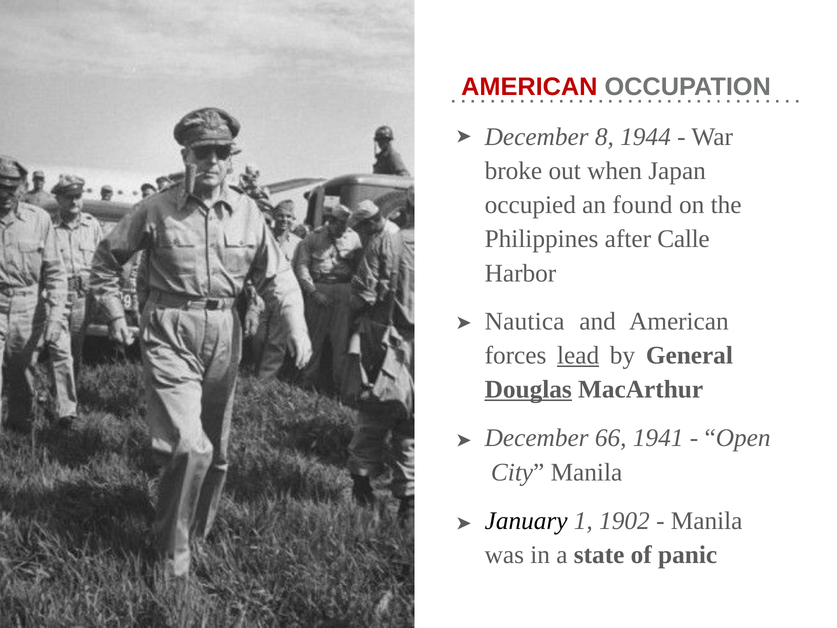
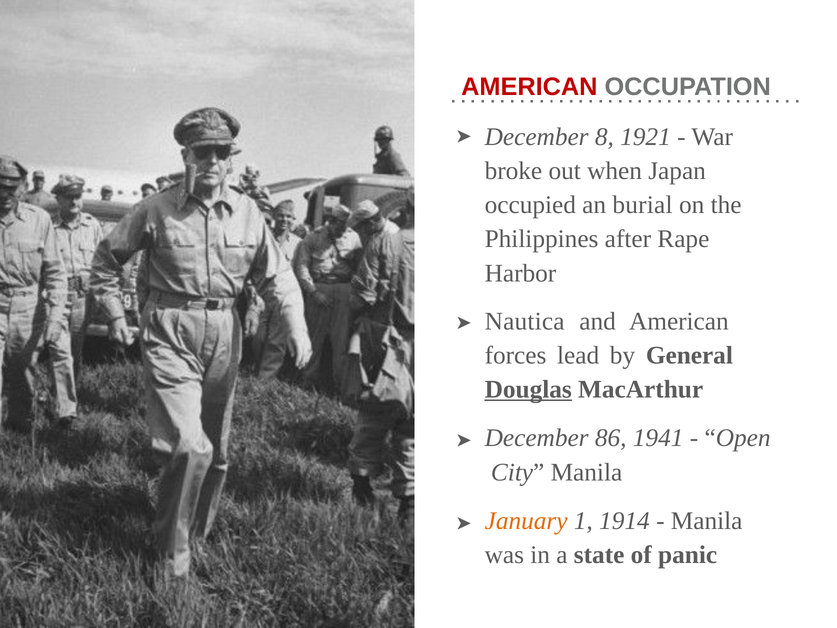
1944: 1944 -> 1921
found: found -> burial
Calle: Calle -> Rape
lead underline: present -> none
66: 66 -> 86
January colour: black -> orange
1902: 1902 -> 1914
